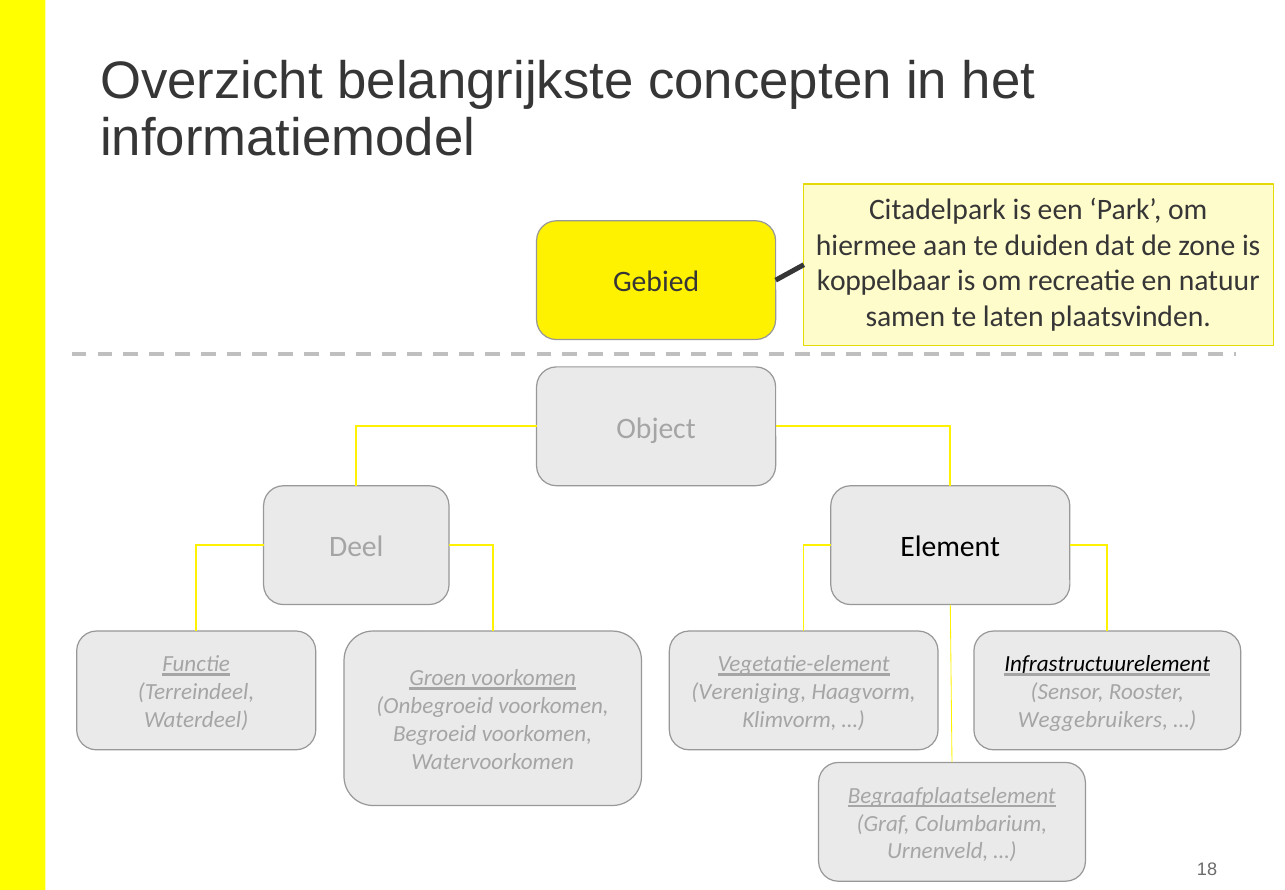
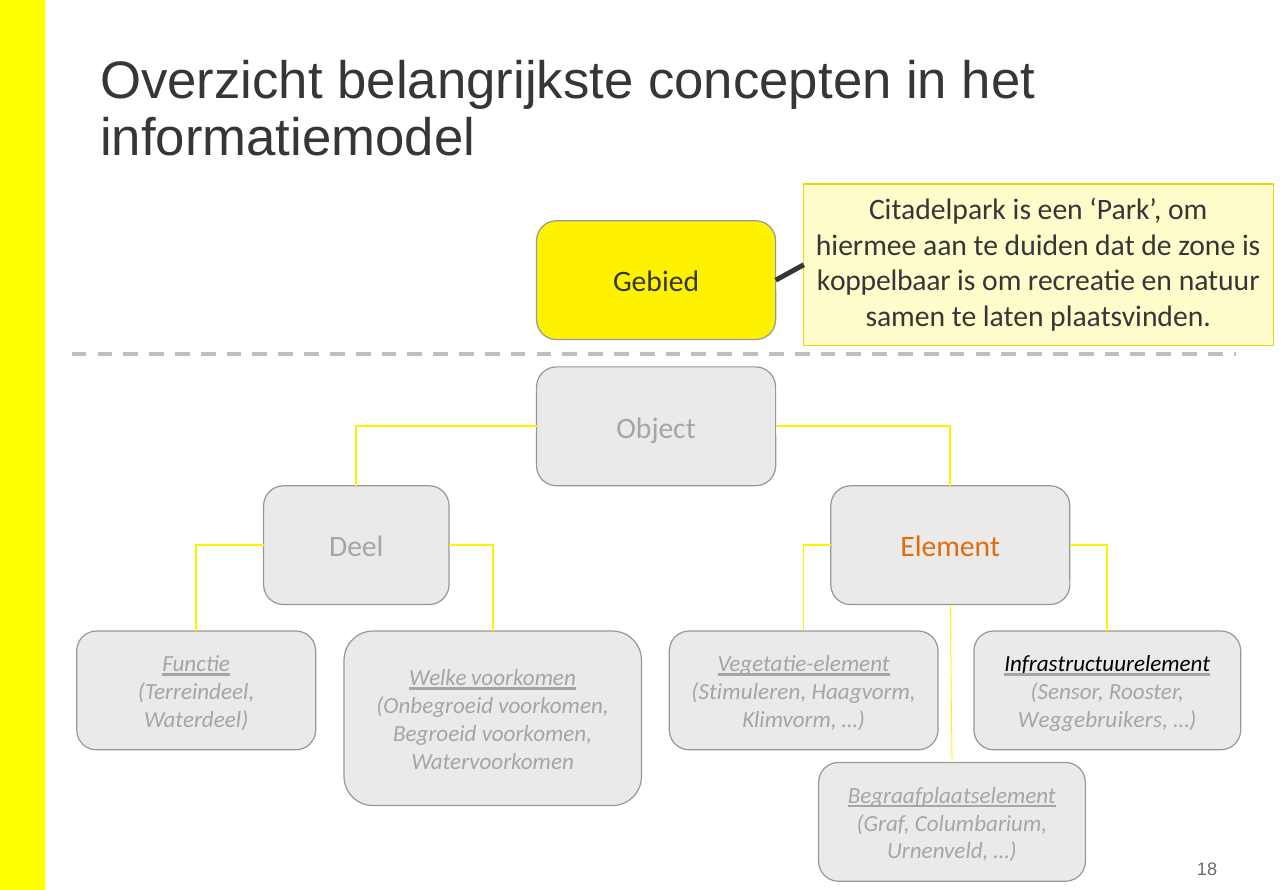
Element colour: black -> orange
Groen: Groen -> Welke
Vereniging: Vereniging -> Stimuleren
